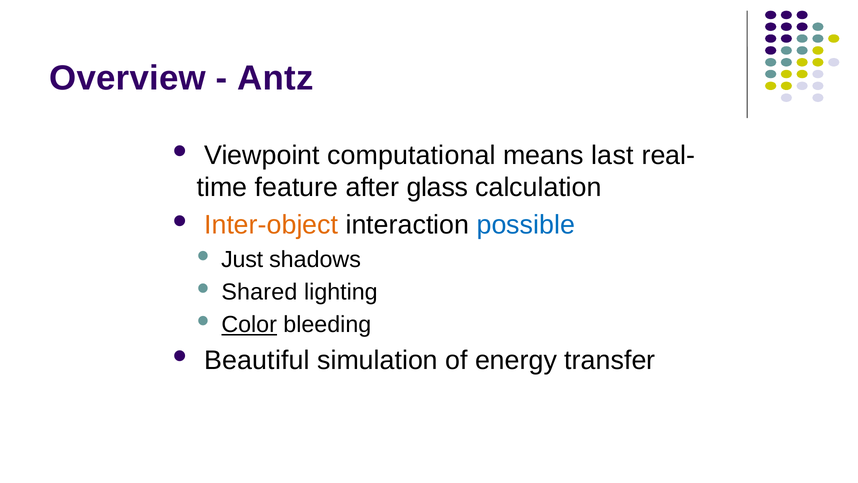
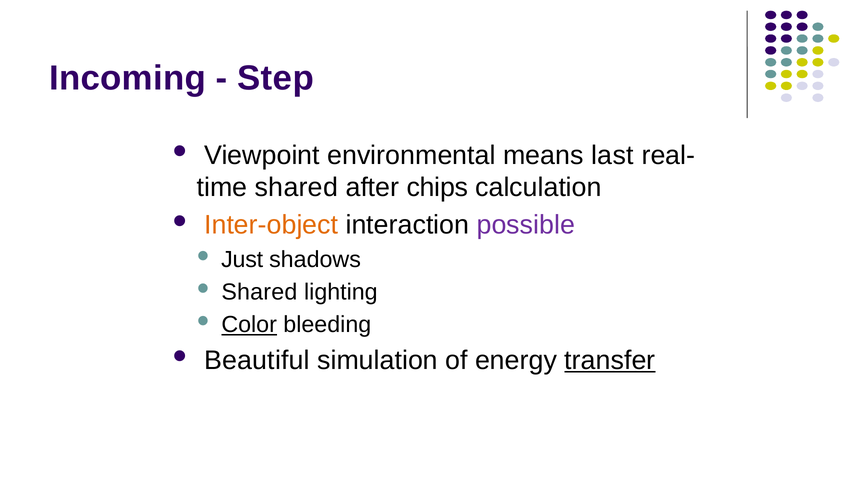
Overview: Overview -> Incoming
Antz: Antz -> Step
computational: computational -> environmental
feature at (296, 187): feature -> shared
glass: glass -> chips
possible colour: blue -> purple
transfer underline: none -> present
